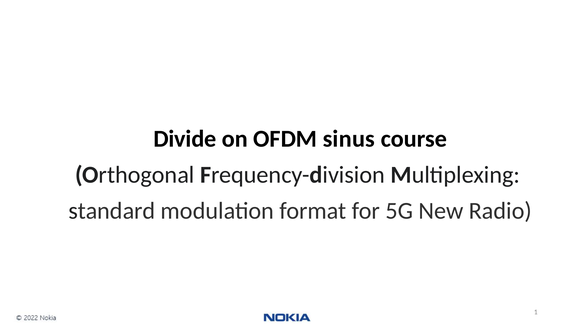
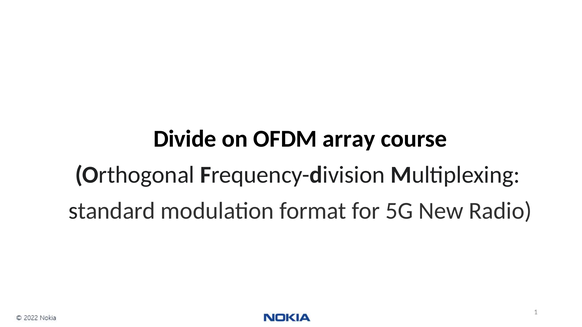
sinus: sinus -> array
